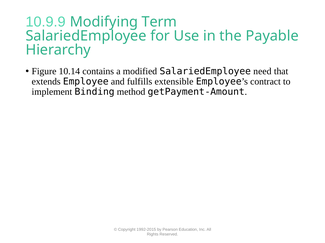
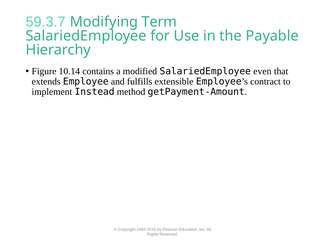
10.9.9: 10.9.9 -> 59.3.7
need: need -> even
Binding: Binding -> Instead
